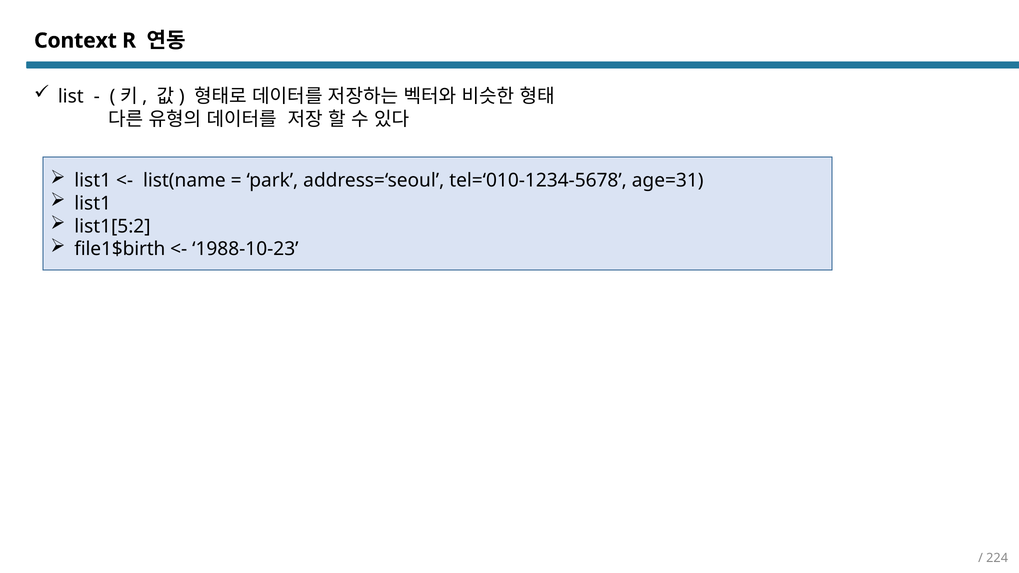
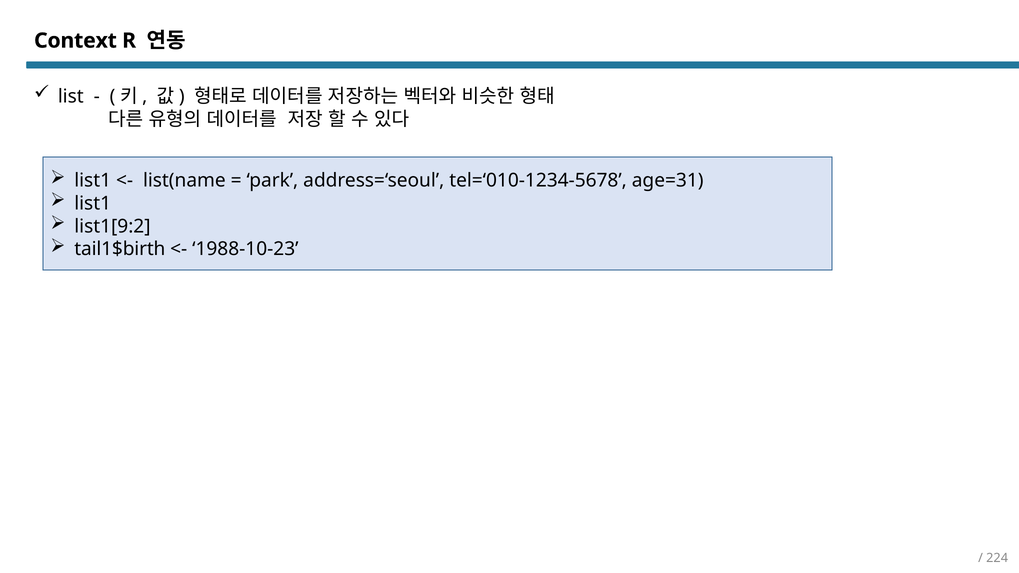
list1[5:2: list1[5:2 -> list1[9:2
file1$birth: file1$birth -> tail1$birth
